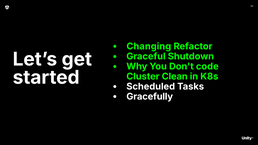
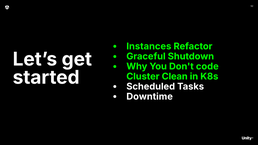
Changing: Changing -> Instances
Gracefully: Gracefully -> Downtime
